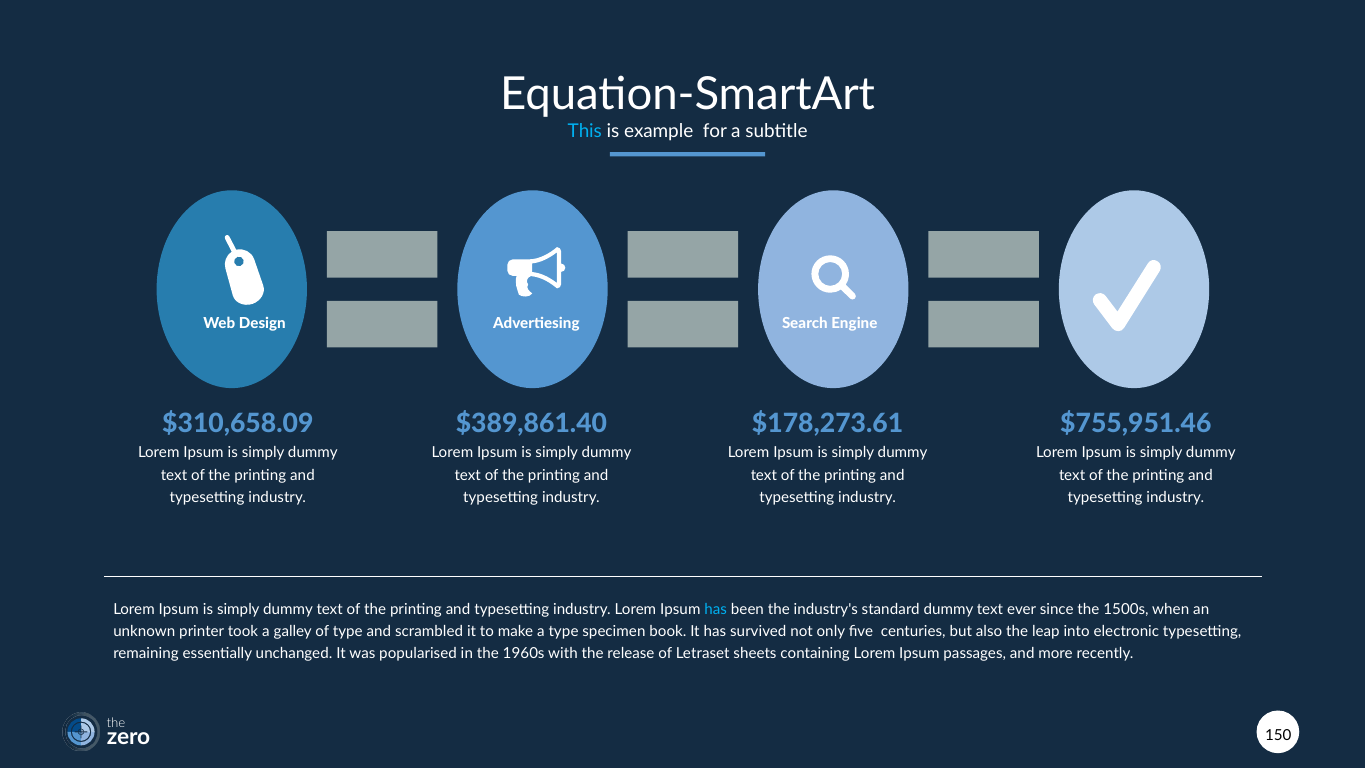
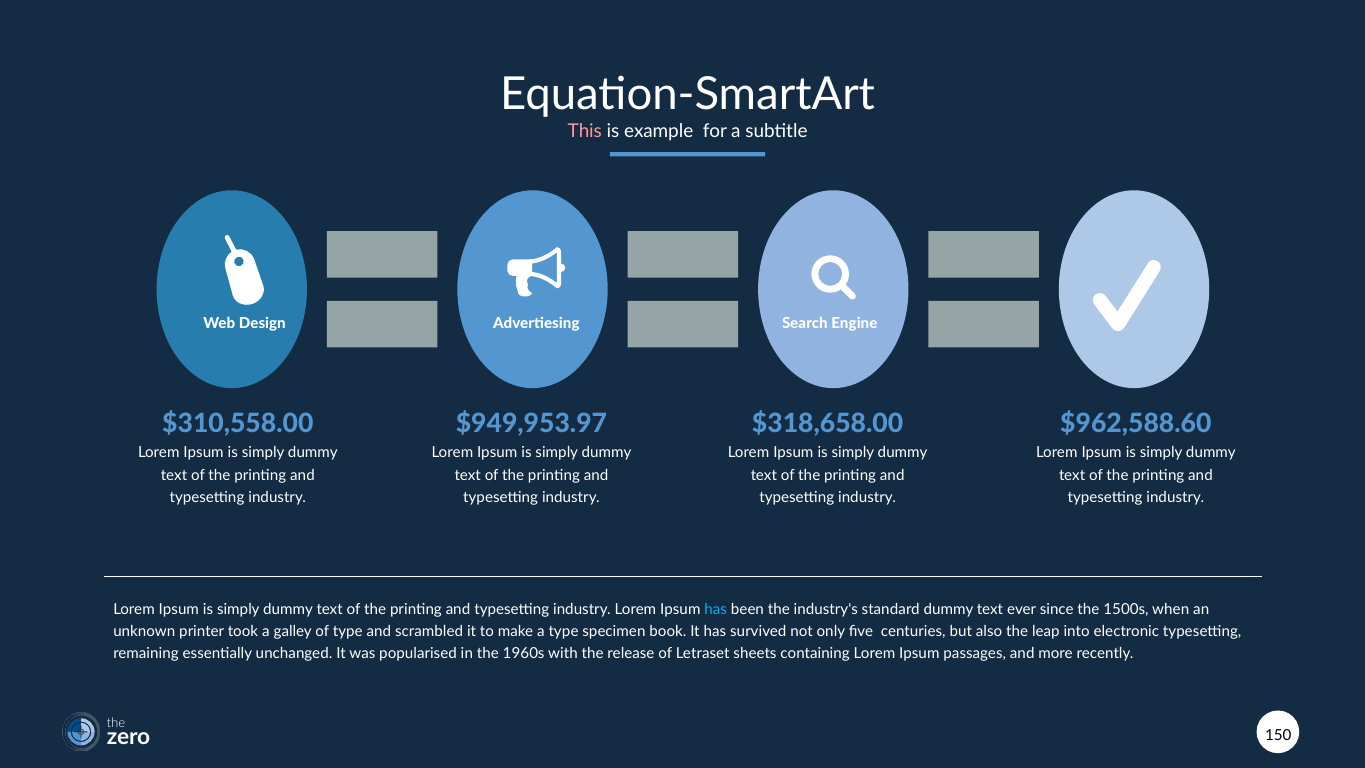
This colour: light blue -> pink
$310,658.09: $310,658.09 -> $310,558.00
$389,861.40: $389,861.40 -> $949,953.97
$178,273.61: $178,273.61 -> $318,658.00
$755,951.46: $755,951.46 -> $962,588.60
